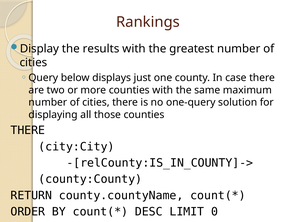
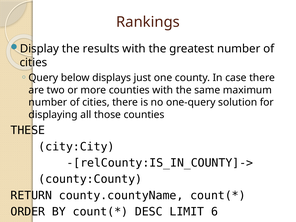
THERE at (28, 130): THERE -> THESE
0: 0 -> 6
